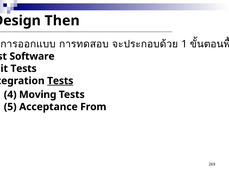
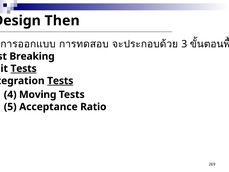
1 at (184, 44): 1 -> 3
Software: Software -> Breaking
Tests at (24, 68) underline: none -> present
From: From -> Ratio
